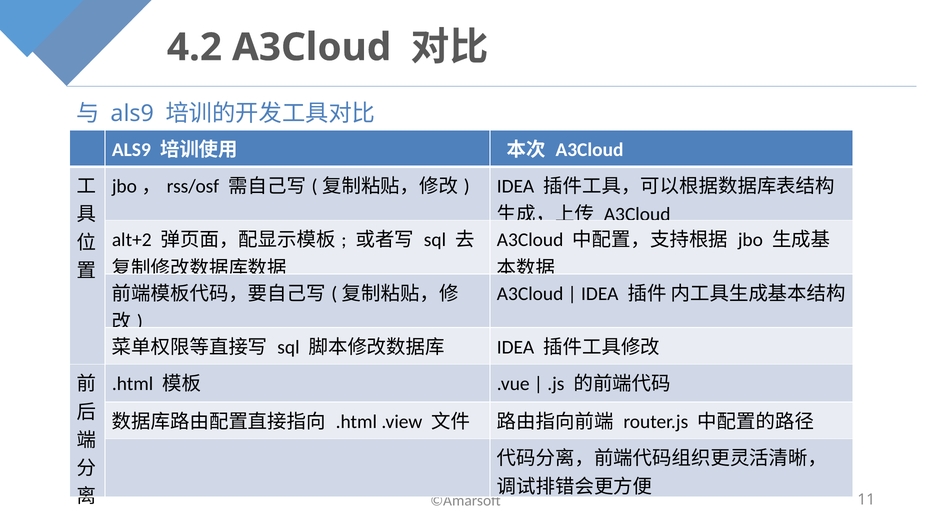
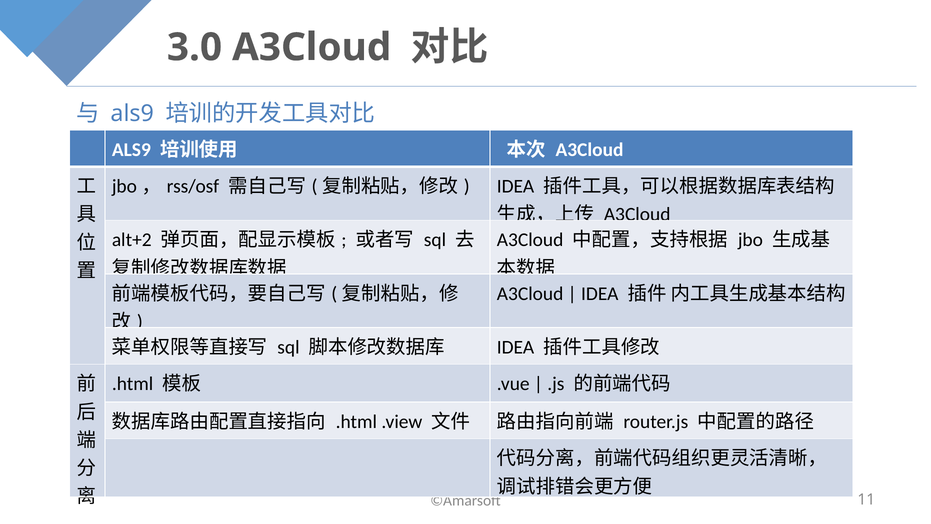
4.2: 4.2 -> 3.0
